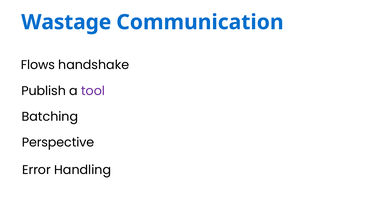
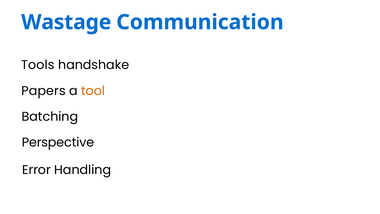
Flows: Flows -> Tools
Publish: Publish -> Papers
tool colour: purple -> orange
